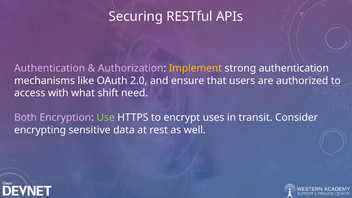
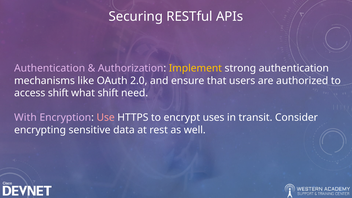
access with: with -> shift
Both: Both -> With
Use colour: light green -> pink
